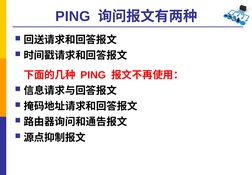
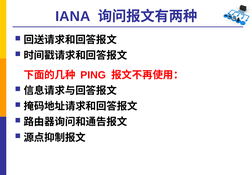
PING at (73, 16): PING -> IANA
